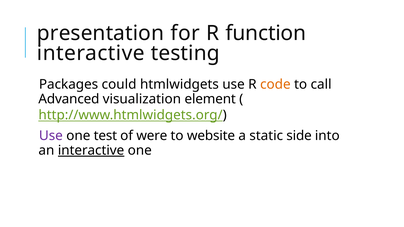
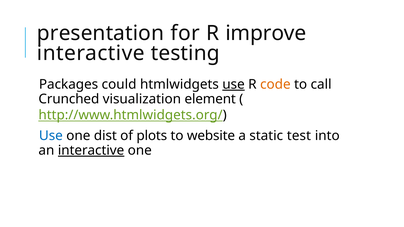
function: function -> improve
use at (234, 84) underline: none -> present
Advanced: Advanced -> Crunched
Use at (51, 136) colour: purple -> blue
test: test -> dist
were: were -> plots
side: side -> test
